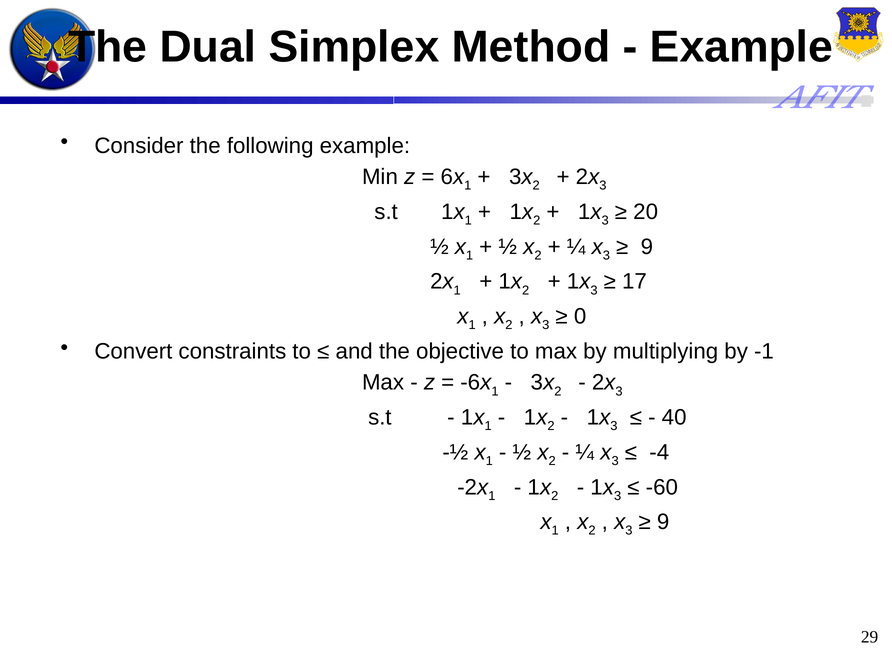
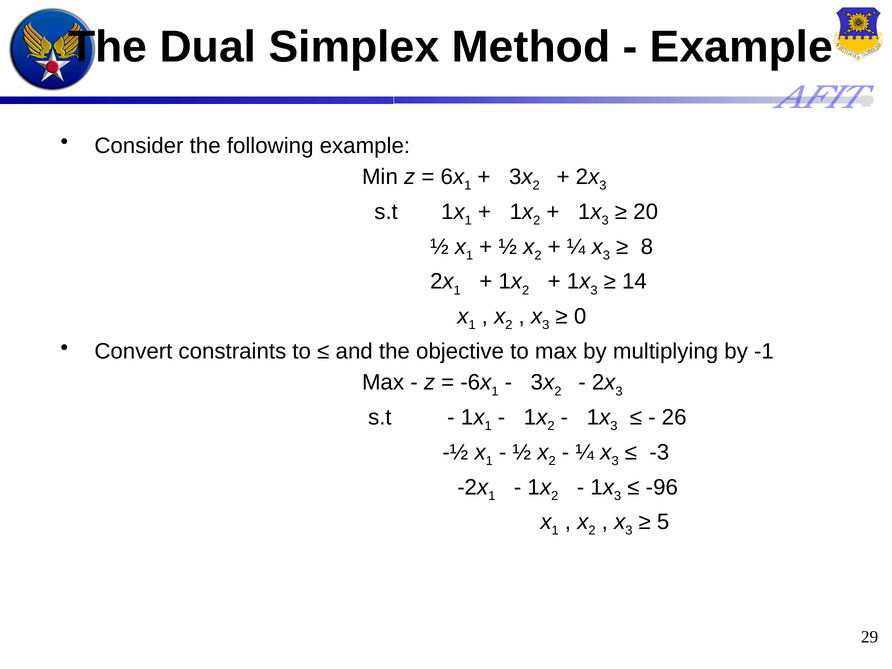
9 at (647, 247): 9 -> 8
17: 17 -> 14
40: 40 -> 26
-4: -4 -> -3
-60: -60 -> -96
9 at (663, 522): 9 -> 5
